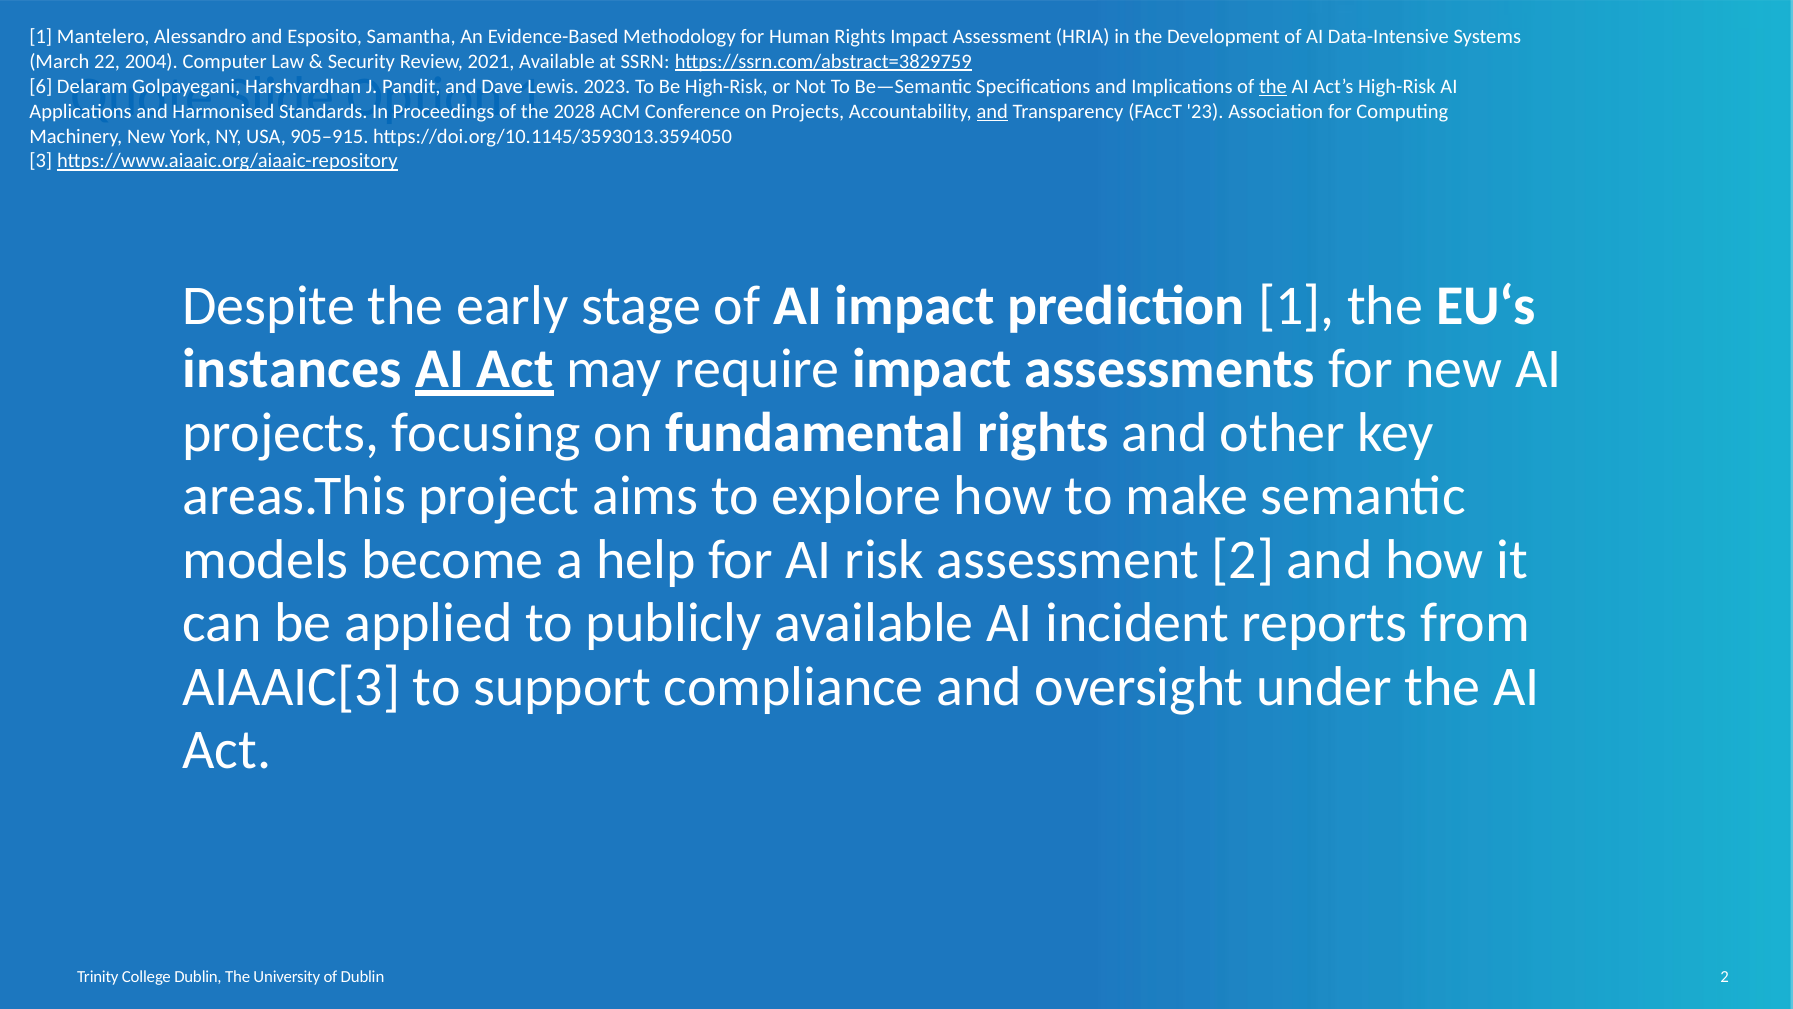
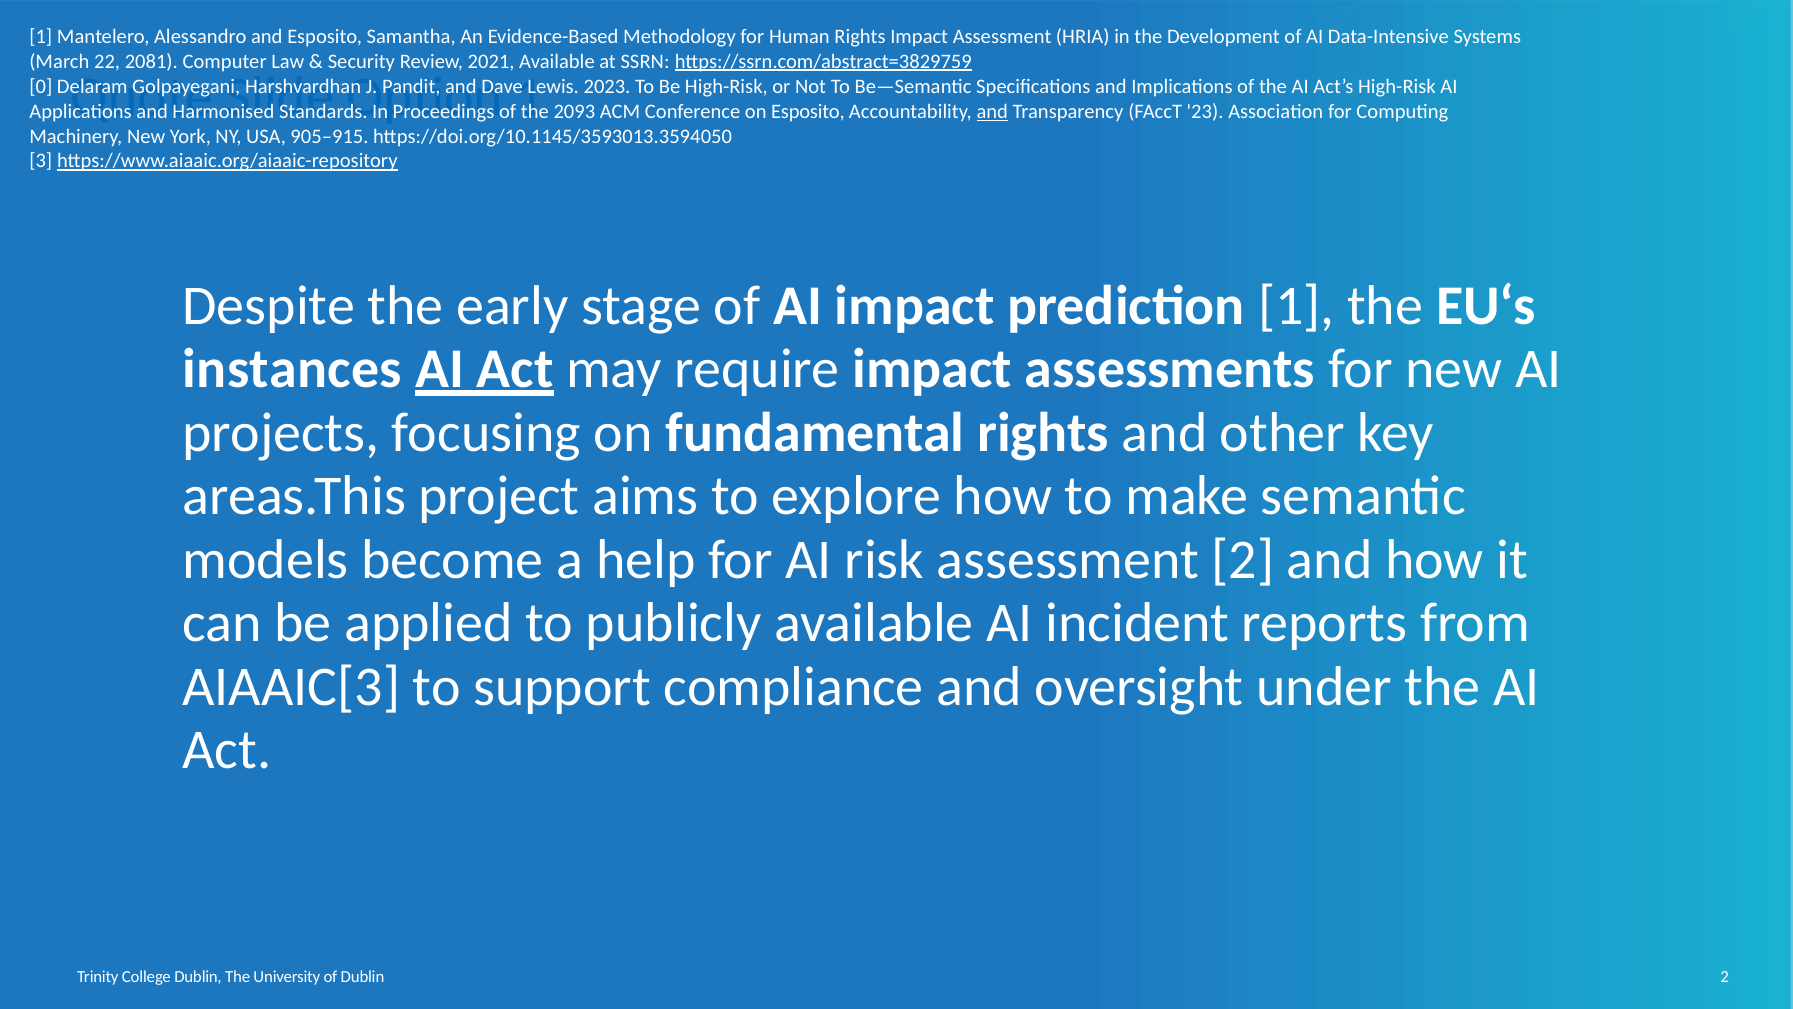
2004: 2004 -> 2081
6: 6 -> 0
the at (1273, 87) underline: present -> none
2028: 2028 -> 2093
on Projects: Projects -> Esposito
